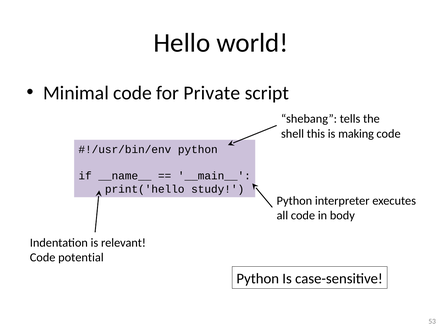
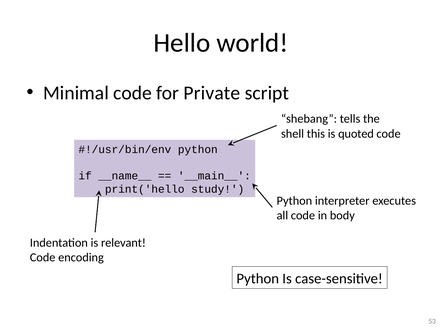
making: making -> quoted
potential: potential -> encoding
